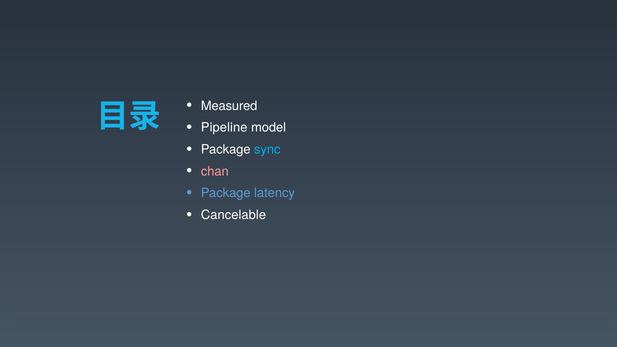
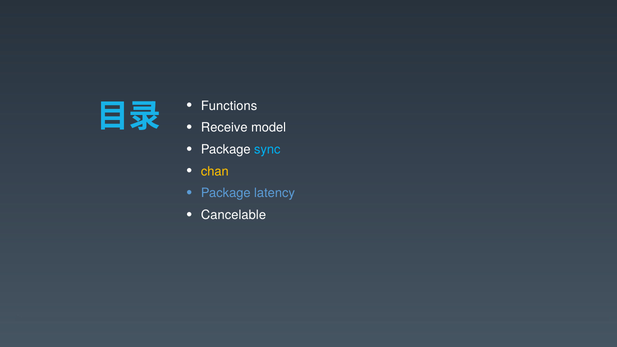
Measured: Measured -> Functions
Pipeline: Pipeline -> Receive
chan colour: pink -> yellow
